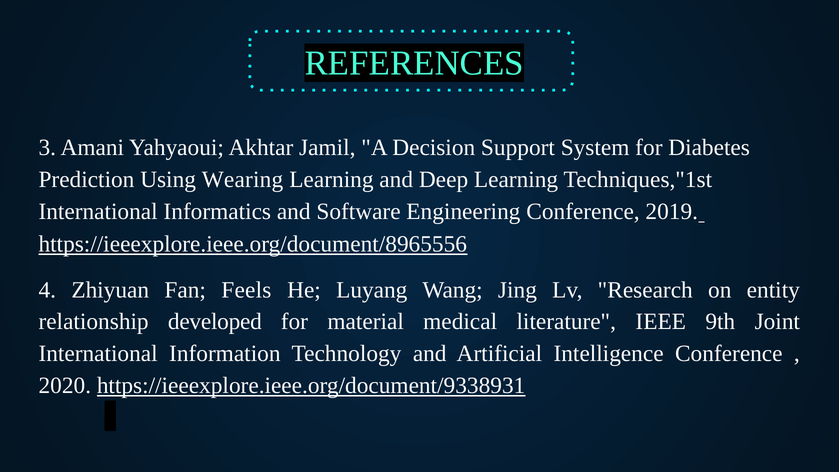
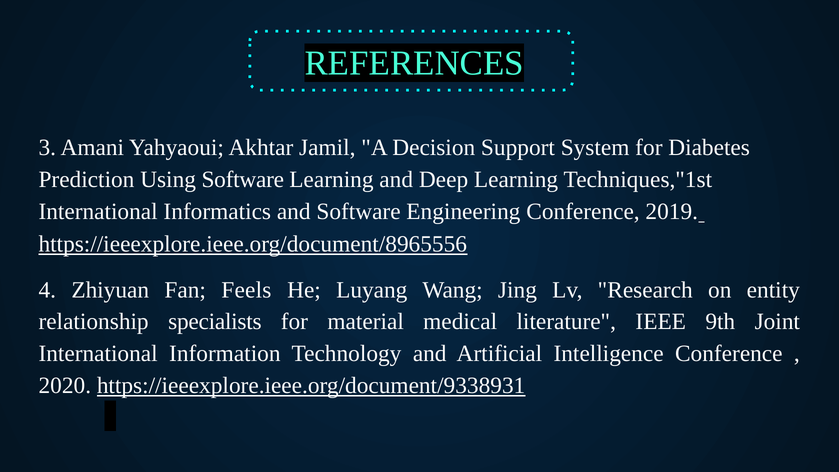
Using Wearing: Wearing -> Software
developed: developed -> specialists
